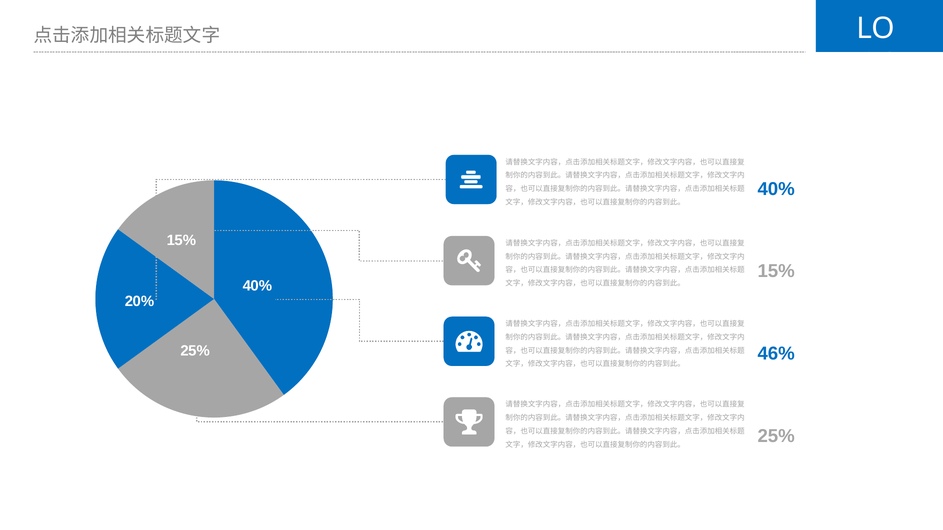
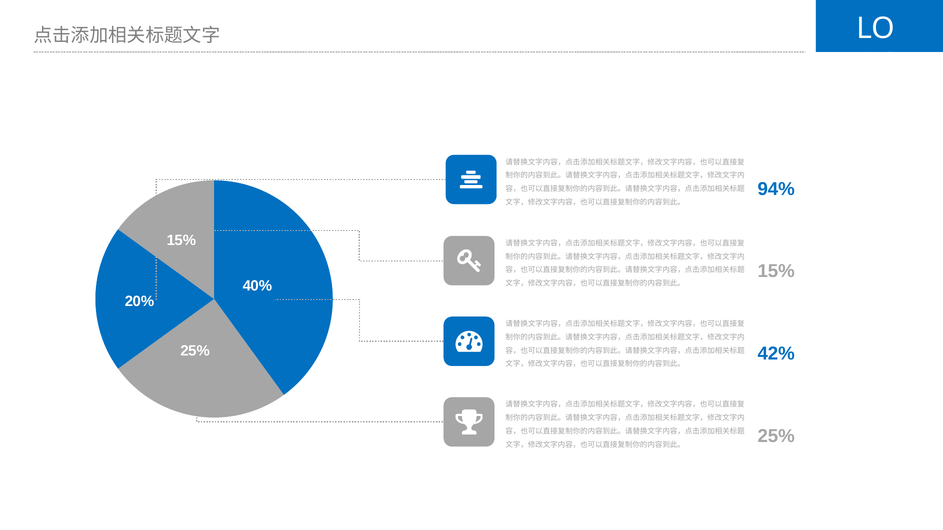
40% at (776, 189): 40% -> 94%
46%: 46% -> 42%
